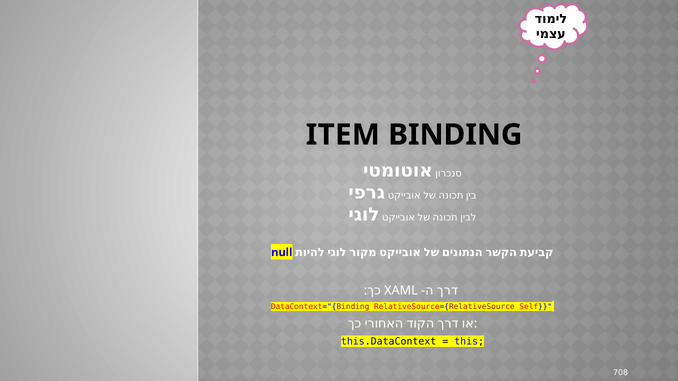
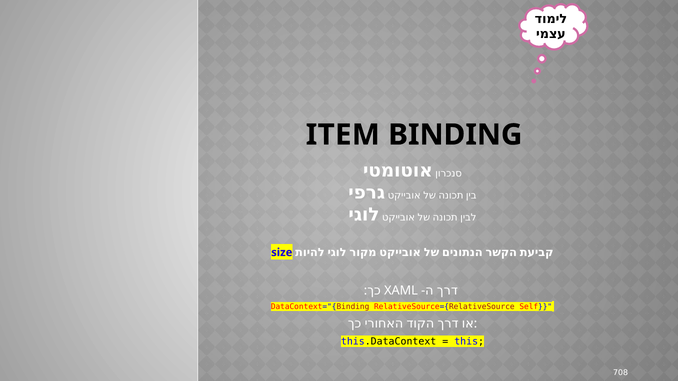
null: null -> size
